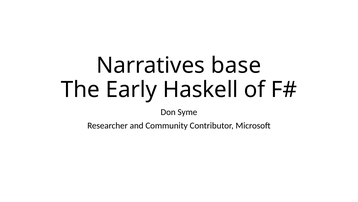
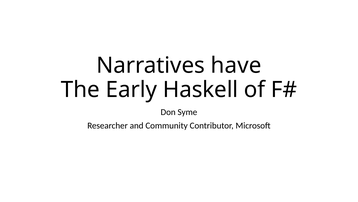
base: base -> have
